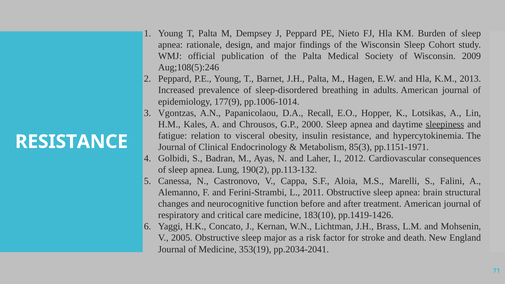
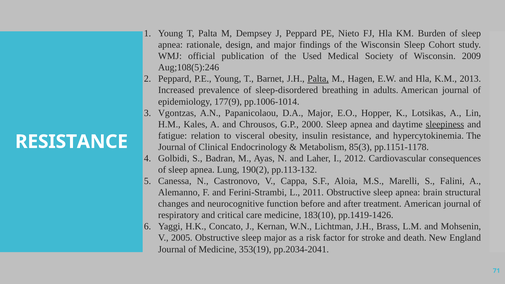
the Palta: Palta -> Used
Palta at (318, 79) underline: none -> present
D.A Recall: Recall -> Major
pp.1151-1971: pp.1151-1971 -> pp.1151-1178
